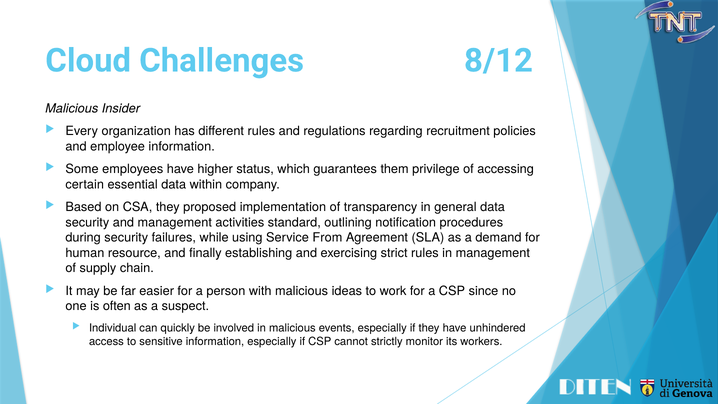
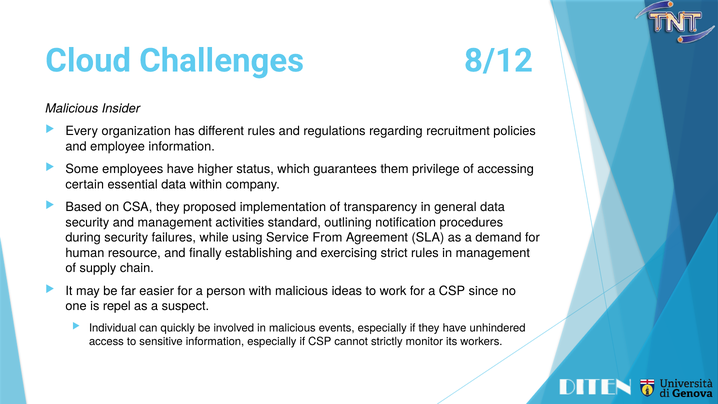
often: often -> repel
